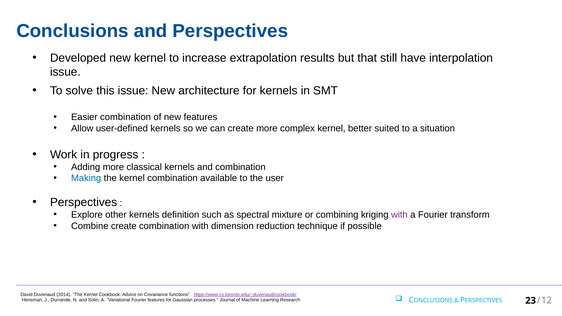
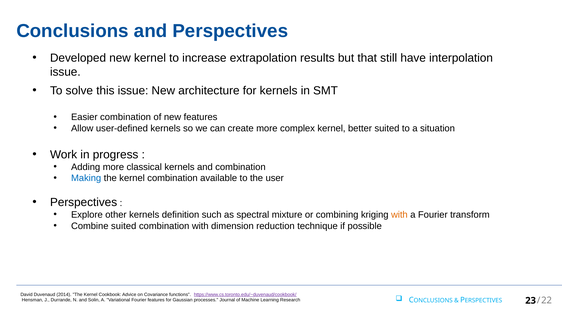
with at (399, 215) colour: purple -> orange
Combine create: create -> suited
12: 12 -> 22
